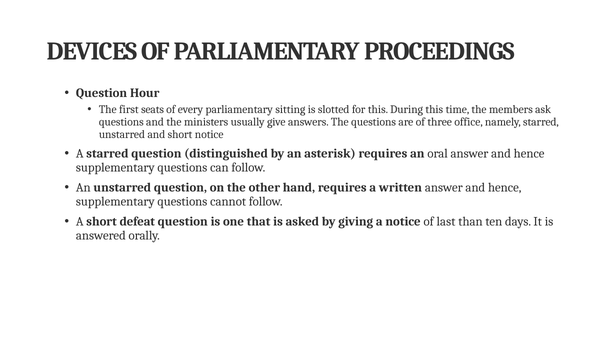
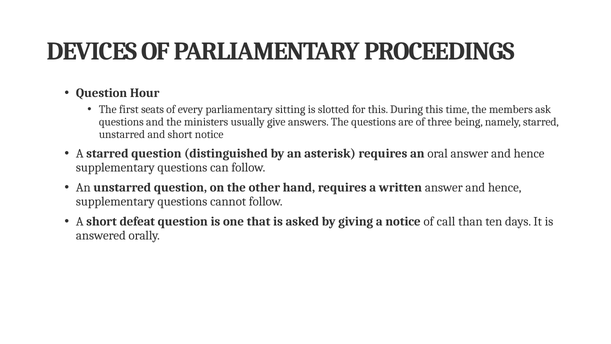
office: office -> being
last: last -> call
